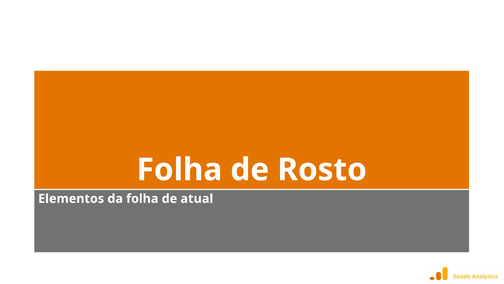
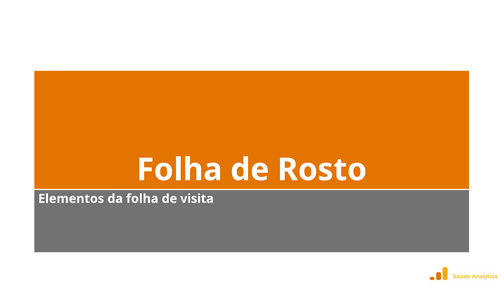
atual: atual -> visita
